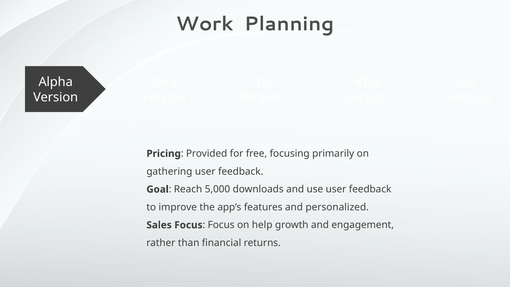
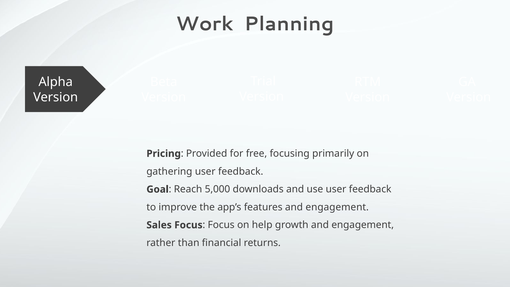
features and personalized: personalized -> engagement
